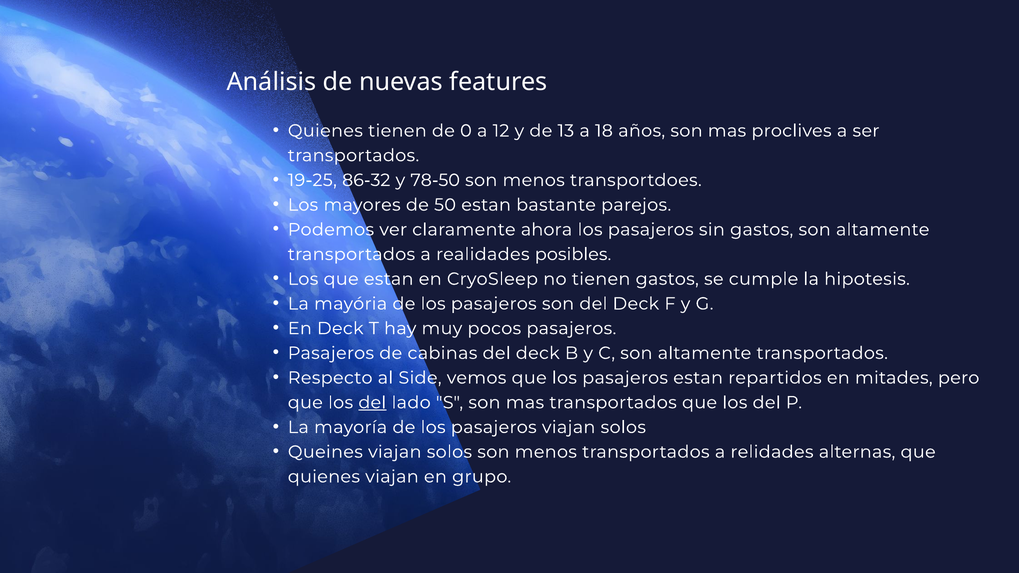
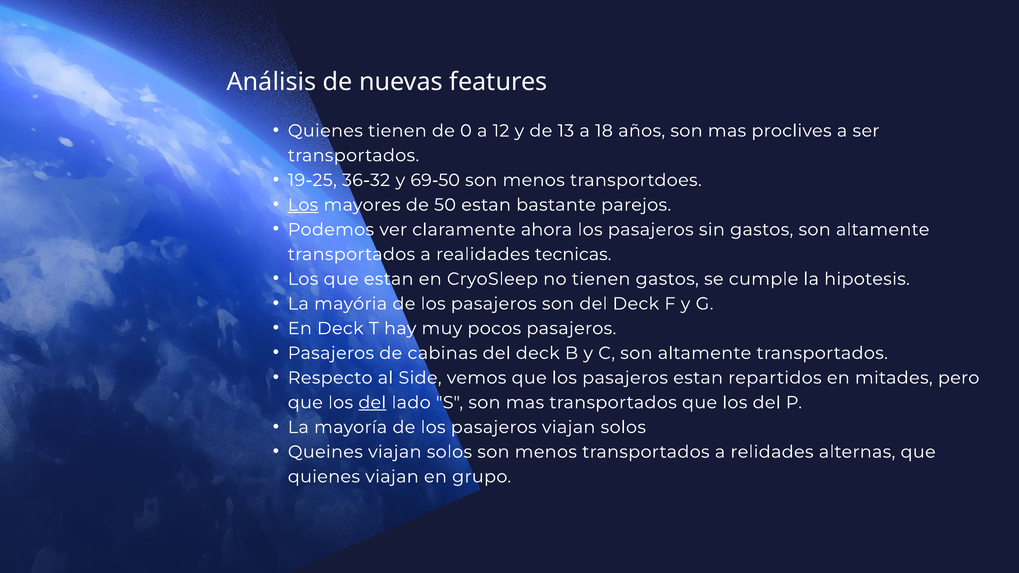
86-32: 86-32 -> 36-32
78-50: 78-50 -> 69-50
Los at (303, 205) underline: none -> present
posibles: posibles -> tecnicas
